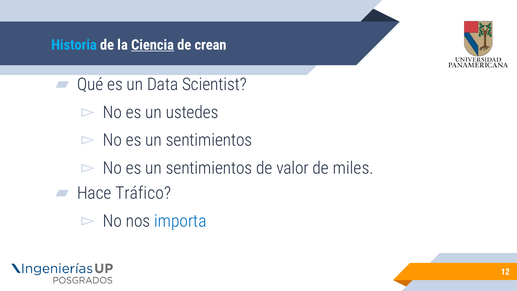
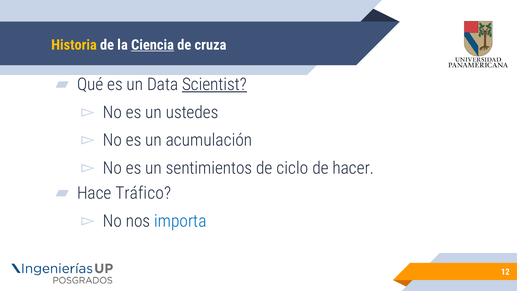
Historia colour: light blue -> yellow
crean: crean -> cruza
Scientist underline: none -> present
sentimientos at (209, 140): sentimientos -> acumulación
valor: valor -> ciclo
miles: miles -> hacer
